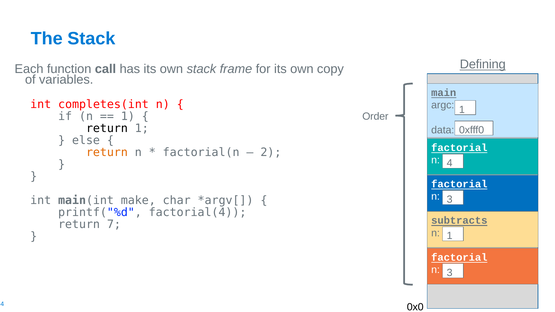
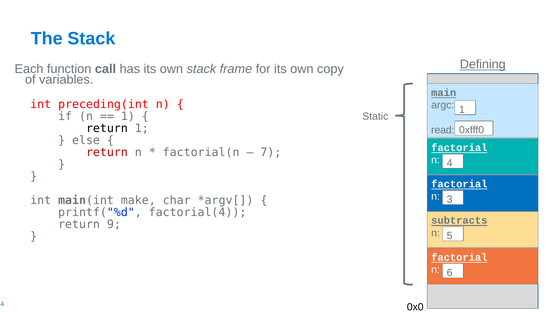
completes(int: completes(int -> preceding(int
Order: Order -> Static
data: data -> read
return at (107, 152) colour: orange -> red
2: 2 -> 7
7: 7 -> 9
1 at (450, 236): 1 -> 5
3 at (450, 273): 3 -> 6
